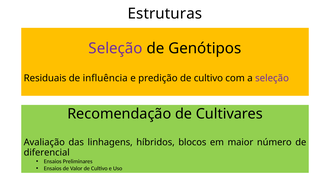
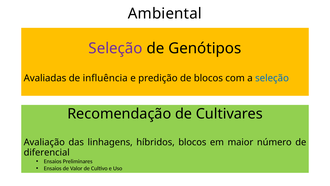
Estruturas: Estruturas -> Ambiental
Residuais: Residuais -> Avaliadas
predição de cultivo: cultivo -> blocos
seleção at (272, 78) colour: purple -> blue
